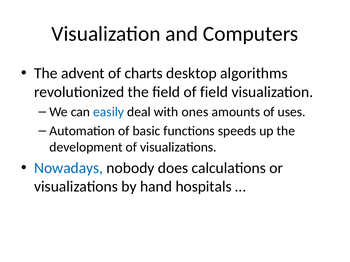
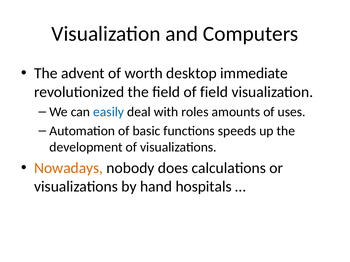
charts: charts -> worth
algorithms: algorithms -> immediate
ones: ones -> roles
Nowadays colour: blue -> orange
